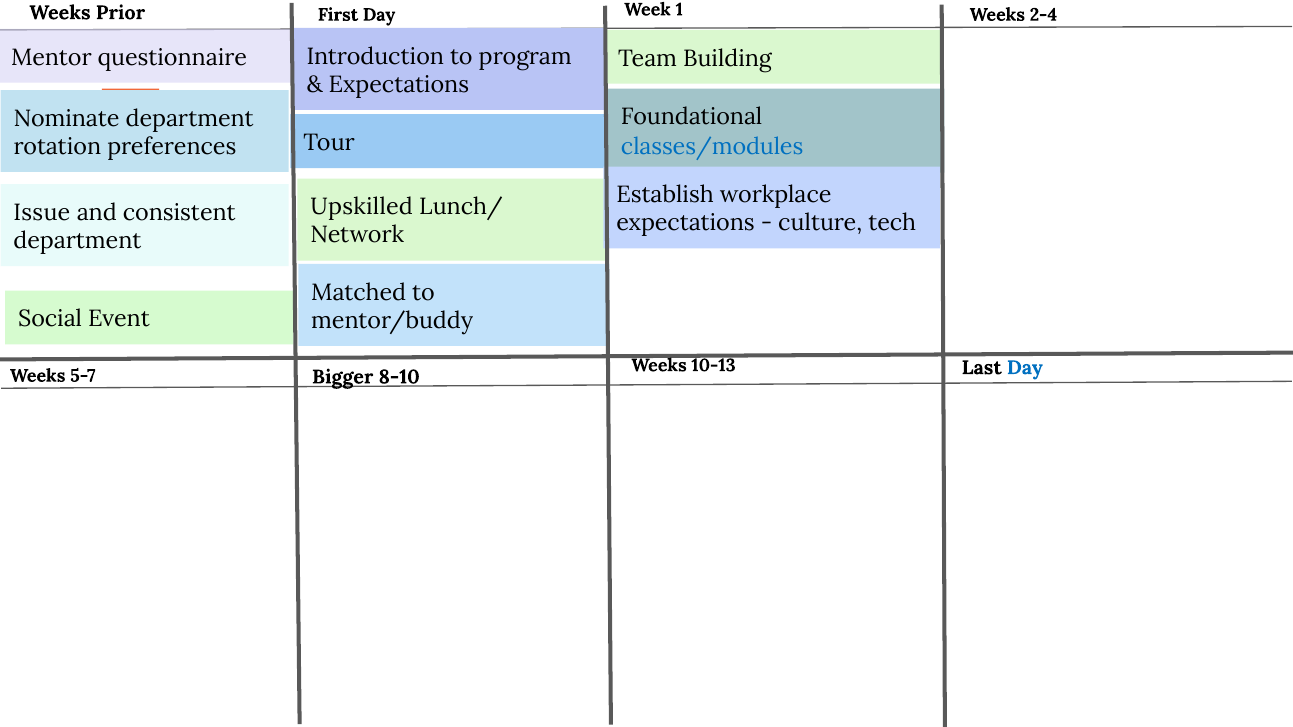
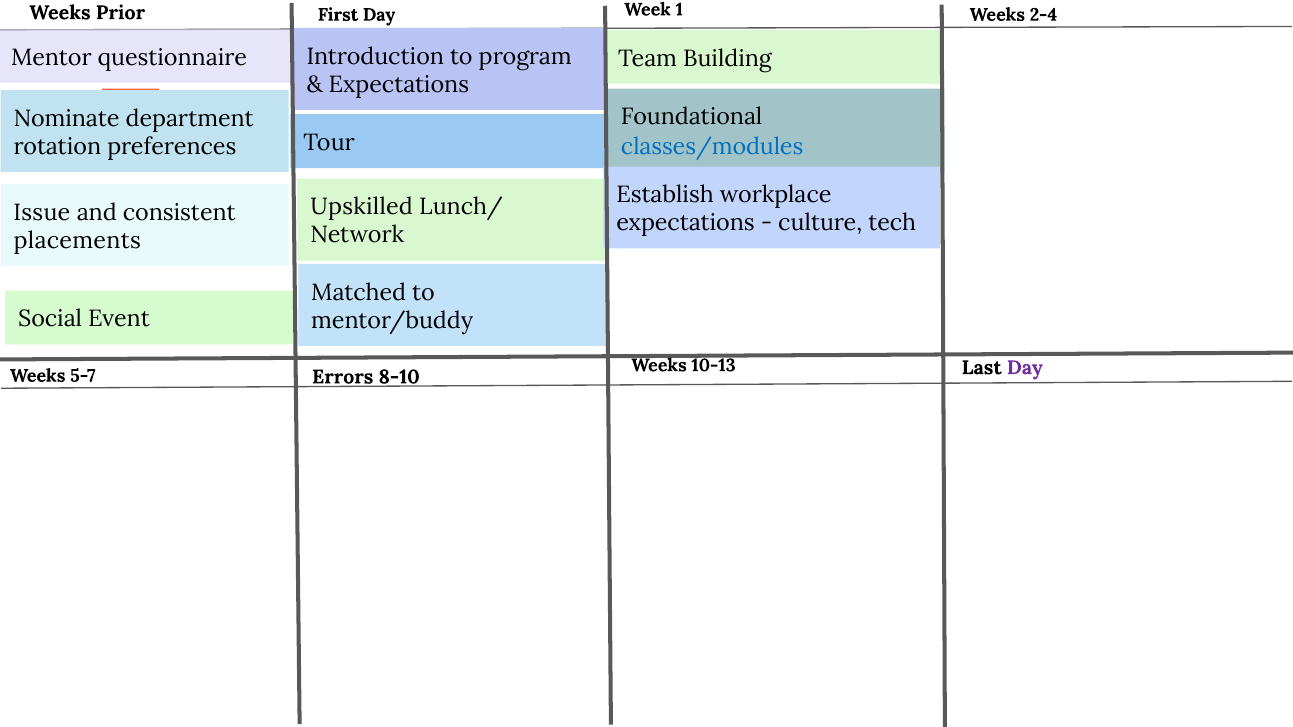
department at (77, 241): department -> placements
Day at (1025, 368) colour: blue -> purple
Bigger: Bigger -> Errors
